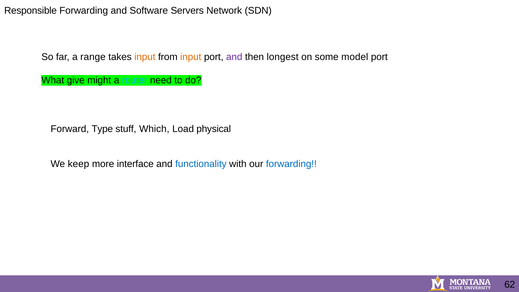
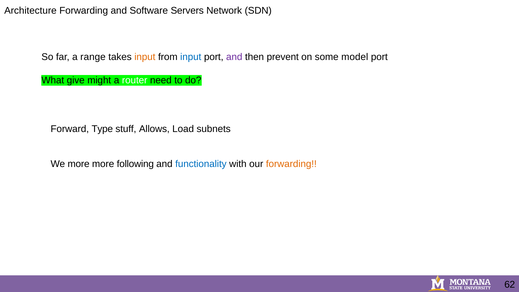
Responsible: Responsible -> Architecture
input at (191, 57) colour: orange -> blue
longest: longest -> prevent
router colour: light blue -> white
Which: Which -> Allows
physical: physical -> subnets
We keep: keep -> more
interface: interface -> following
forwarding at (291, 164) colour: blue -> orange
